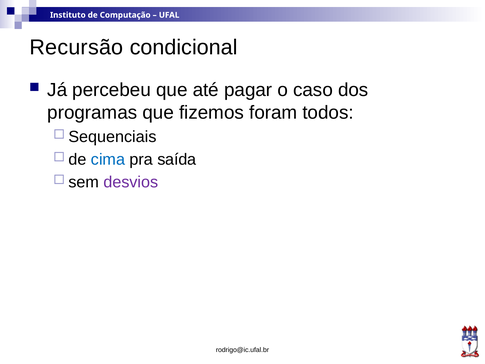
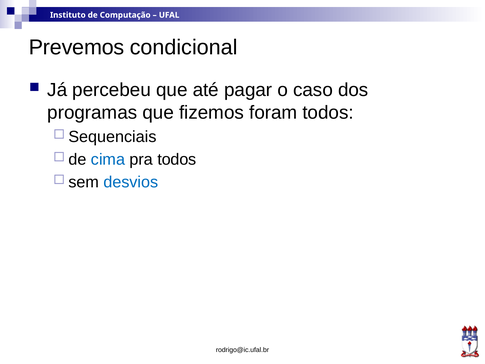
Recursão: Recursão -> Prevemos
pra saída: saída -> todos
desvios colour: purple -> blue
